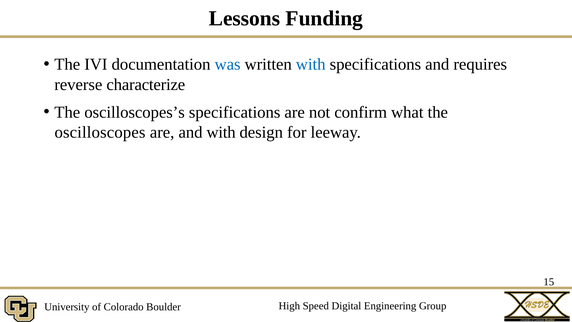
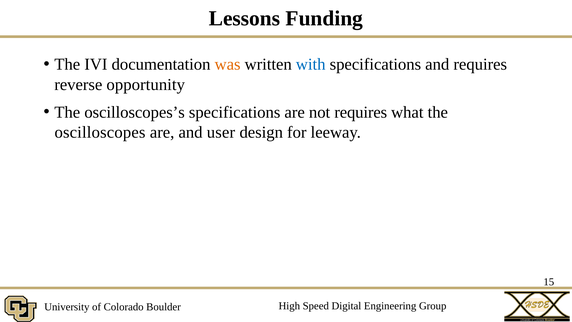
was colour: blue -> orange
characterize: characterize -> opportunity
not confirm: confirm -> requires
and with: with -> user
